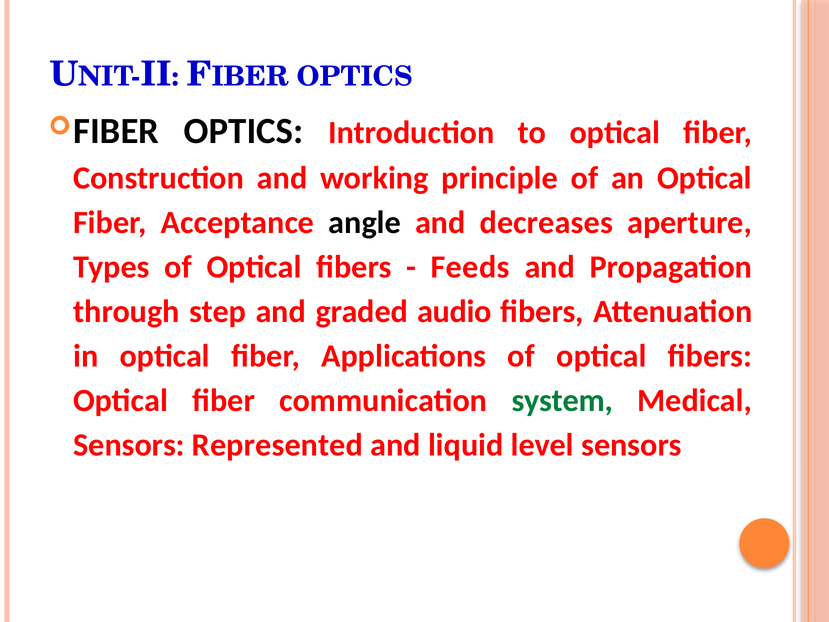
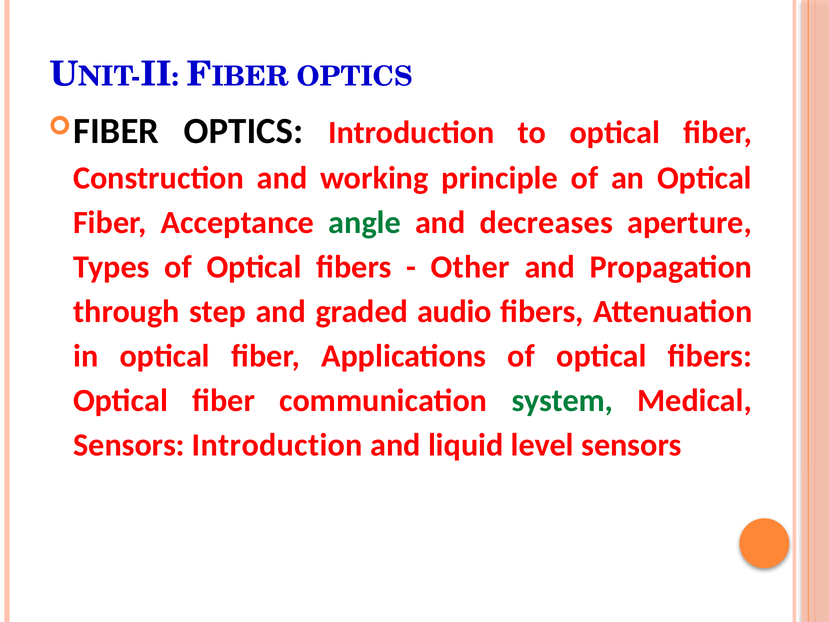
angle colour: black -> green
Feeds: Feeds -> Other
Sensors Represented: Represented -> Introduction
